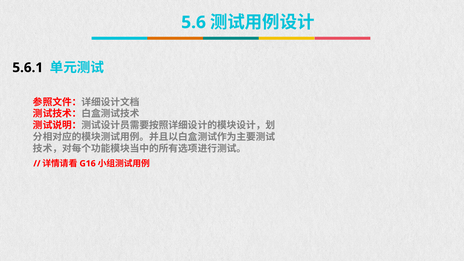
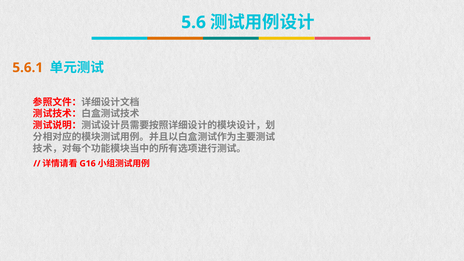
5.6.1 colour: black -> orange
